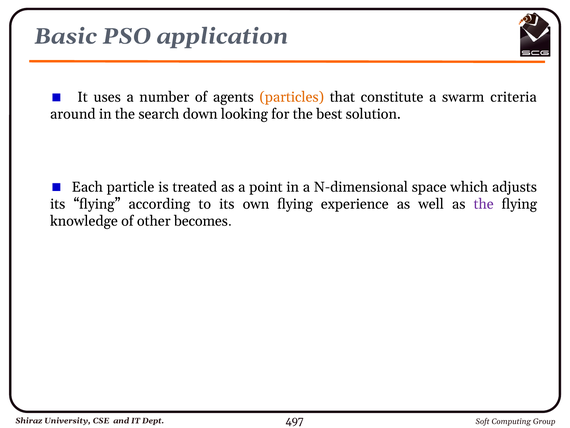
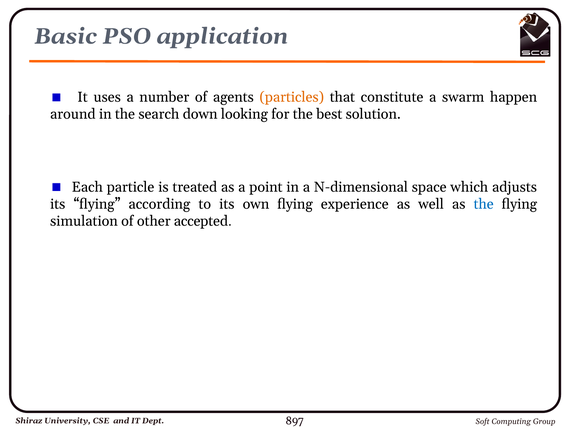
criteria: criteria -> happen
the at (484, 204) colour: purple -> blue
knowledge: knowledge -> simulation
becomes: becomes -> accepted
497: 497 -> 897
